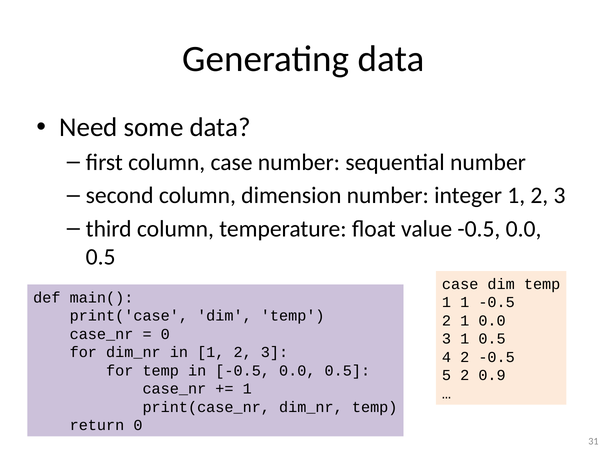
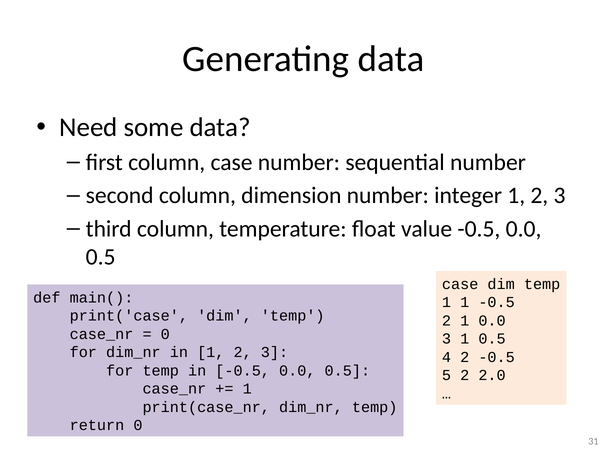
0.9: 0.9 -> 2.0
